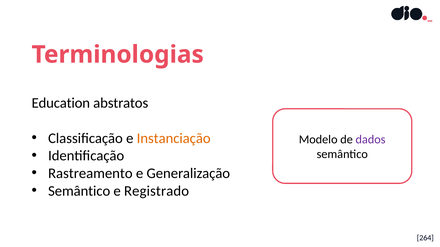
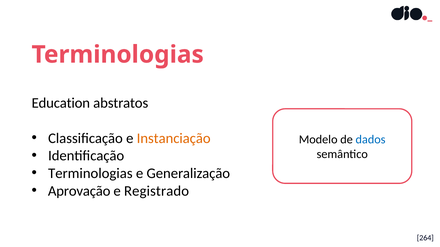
dados colour: purple -> blue
Rastreamento at (90, 174): Rastreamento -> Terminologias
Semântico at (79, 191): Semântico -> Aprovação
